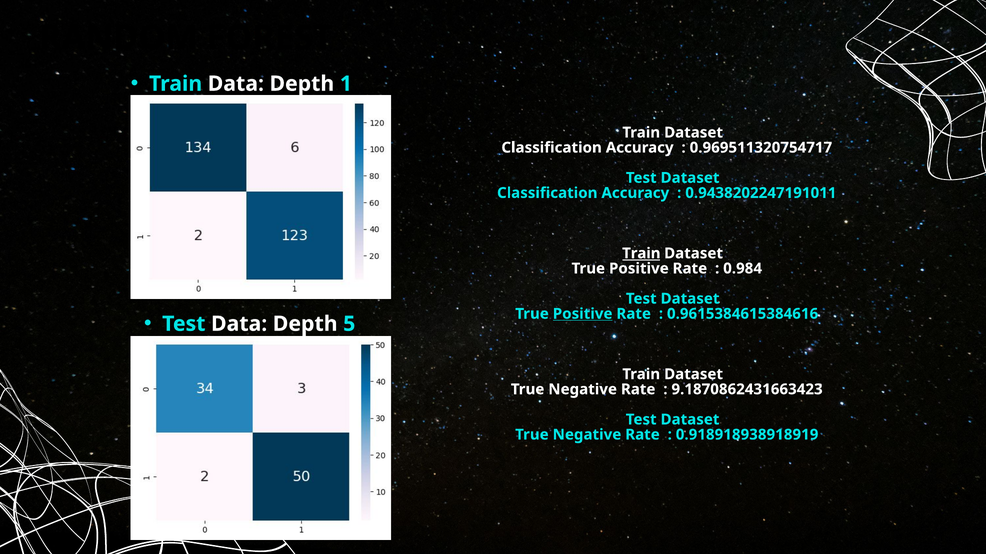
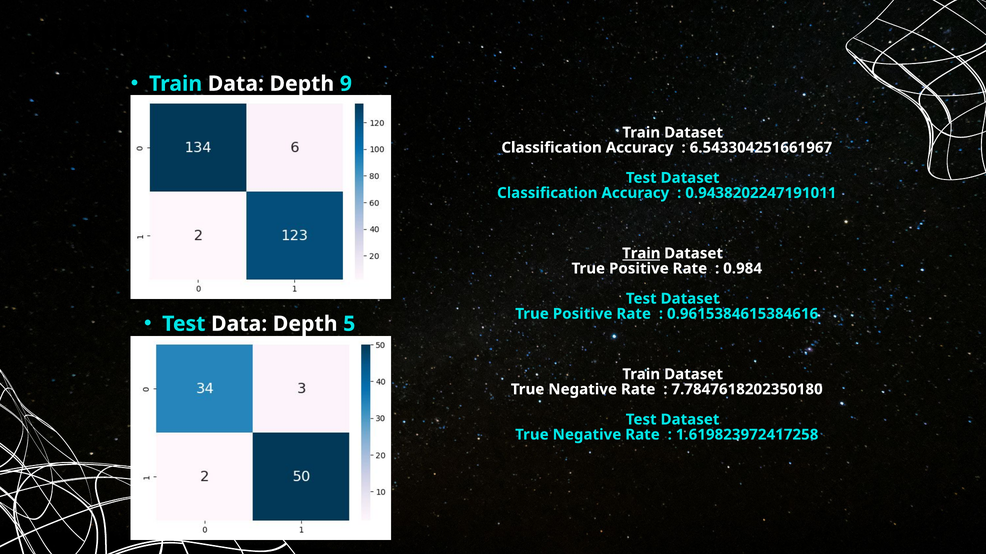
1: 1 -> 9
0.969511320754717: 0.969511320754717 -> 6.543304251661967
Positive at (583, 314) underline: present -> none
9.1870862431663423: 9.1870862431663423 -> 7.7847618202350180
0.918918938918919: 0.918918938918919 -> 1.619823972417258
